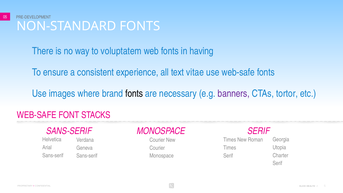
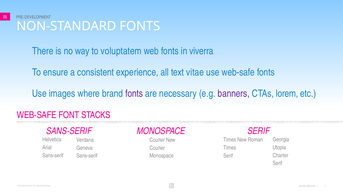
having: having -> viverra
fonts at (134, 93) colour: black -> purple
tortor: tortor -> lorem
